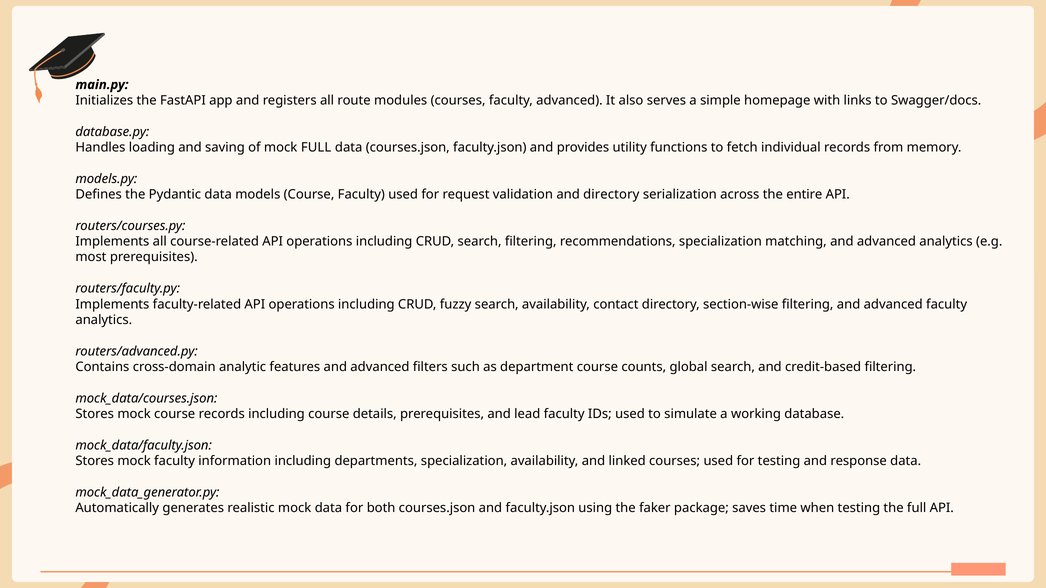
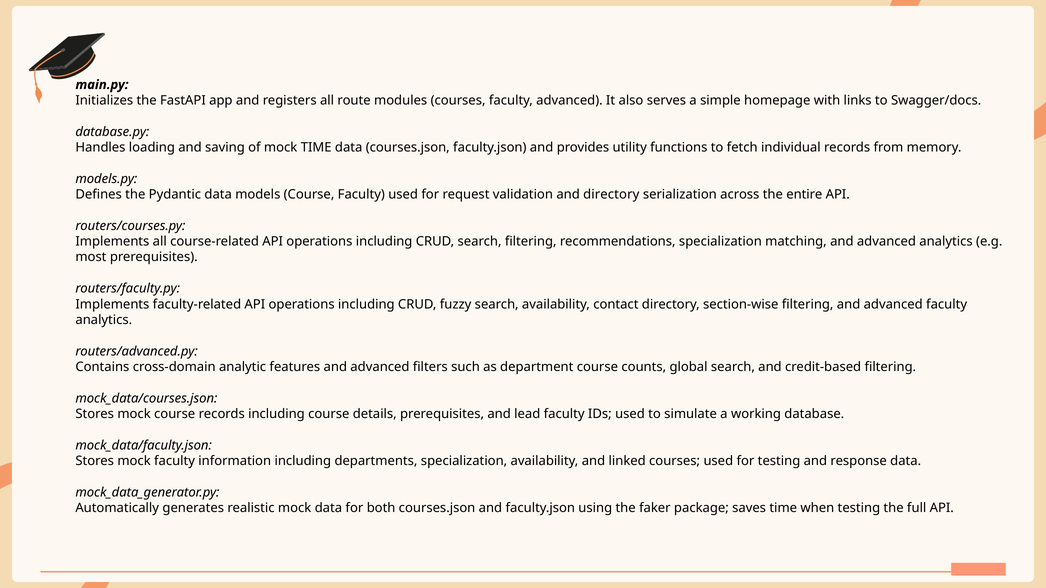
mock FULL: FULL -> TIME
